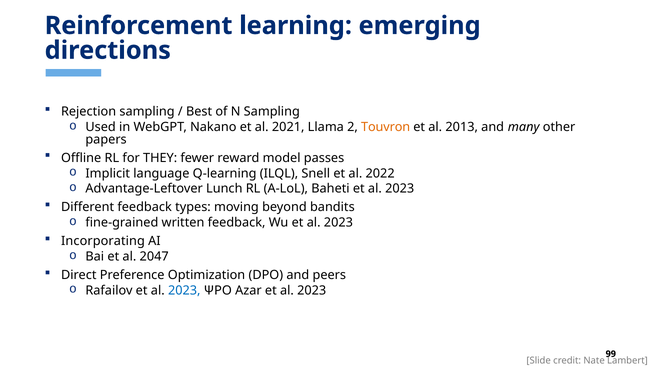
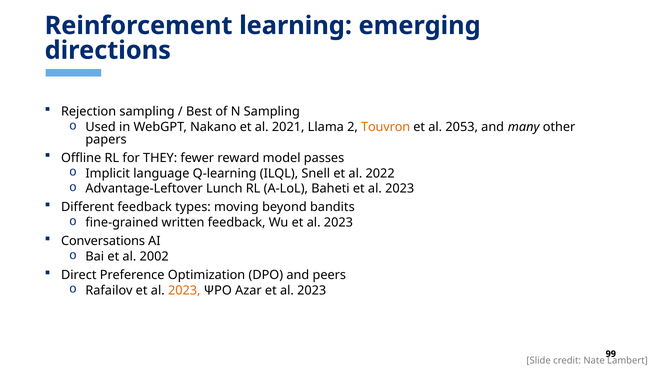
2013: 2013 -> 2053
Incorporating: Incorporating -> Conversations
2047: 2047 -> 2002
2023 at (184, 290) colour: blue -> orange
